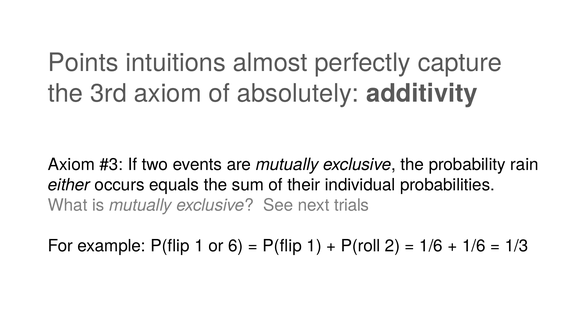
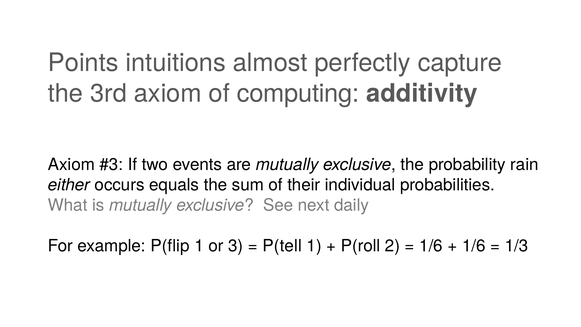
absolutely: absolutely -> computing
trials: trials -> daily
6: 6 -> 3
P(flip at (282, 246): P(flip -> P(tell
